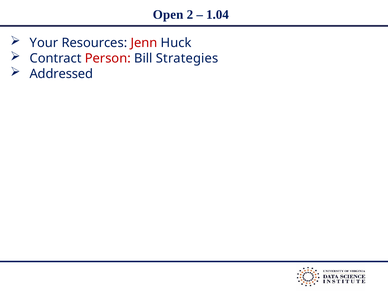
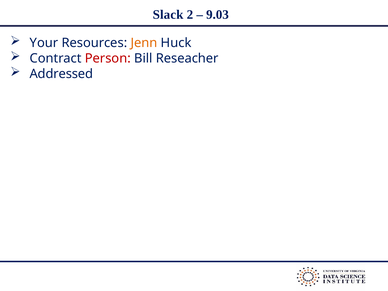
Open: Open -> Slack
1.04: 1.04 -> 9.03
Jenn colour: red -> orange
Strategies: Strategies -> Reseacher
